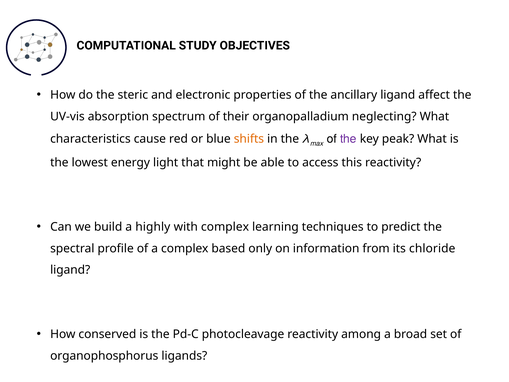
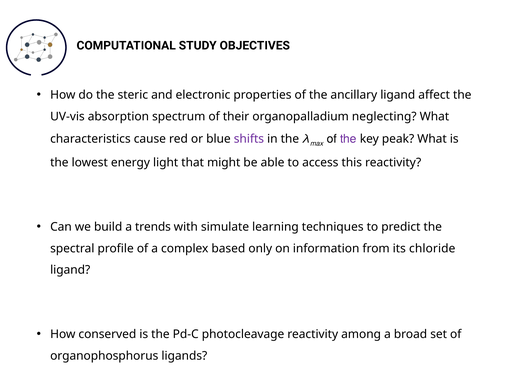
shifts colour: orange -> purple
highly: highly -> trends
with complex: complex -> simulate
